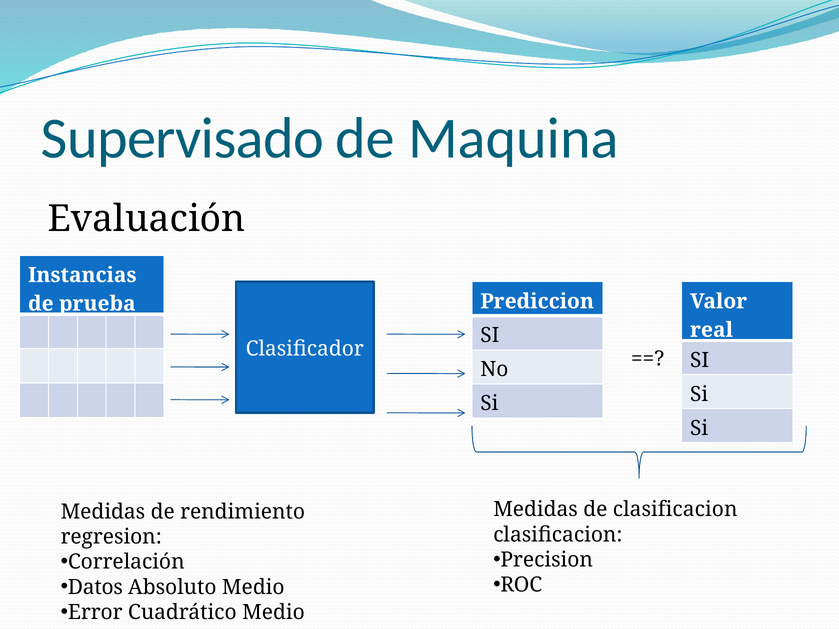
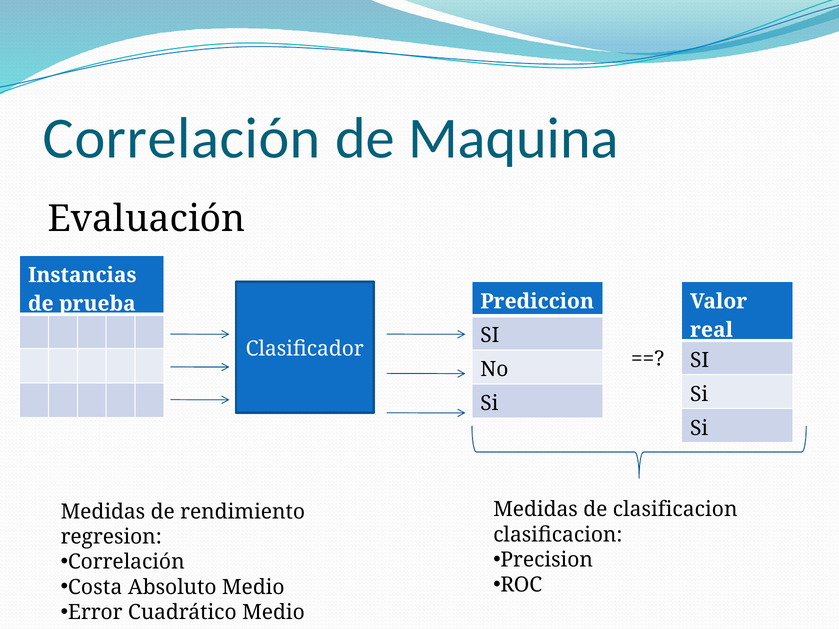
Supervisado at (182, 139): Supervisado -> Correlación
Datos: Datos -> Costa
